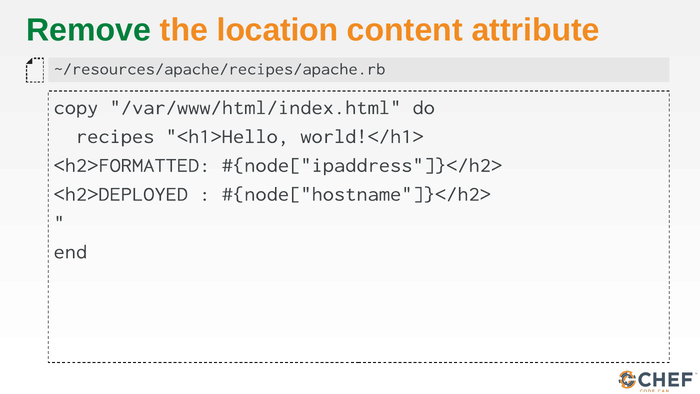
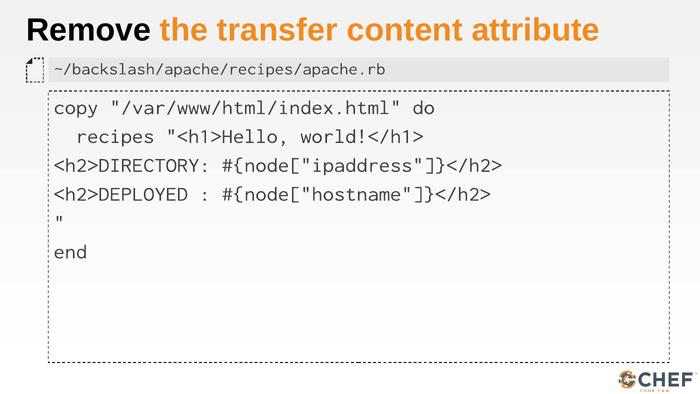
Remove colour: green -> black
location: location -> transfer
~/resources/apache/recipes/apache.rb: ~/resources/apache/recipes/apache.rb -> ~/backslash/apache/recipes/apache.rb
<h2>FORMATTED: <h2>FORMATTED -> <h2>DIRECTORY
